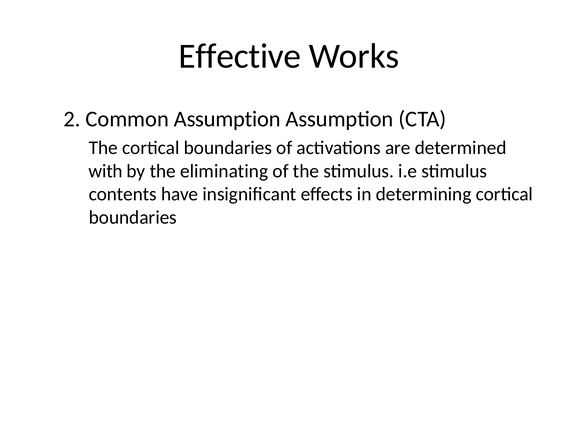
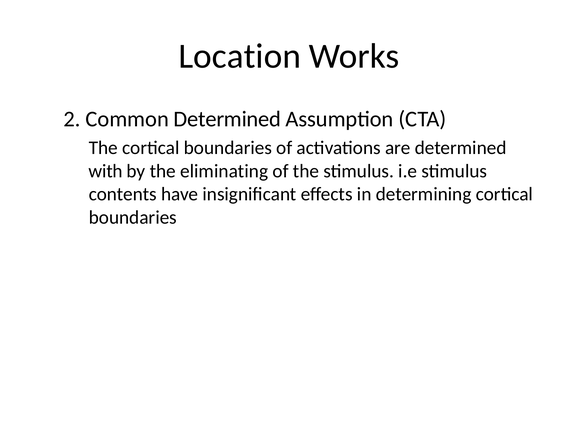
Effective: Effective -> Location
Common Assumption: Assumption -> Determined
